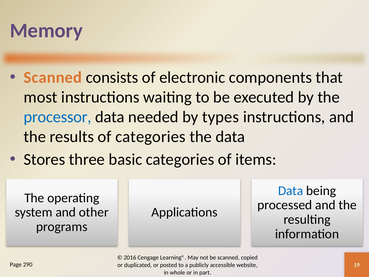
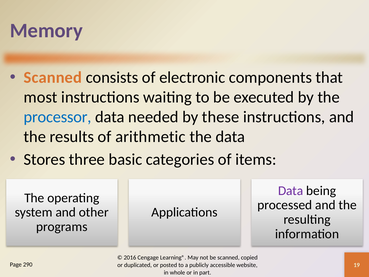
types: types -> these
of categories: categories -> arithmetic
Data at (291, 191) colour: blue -> purple
